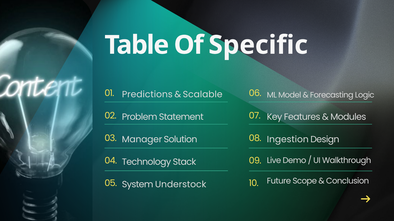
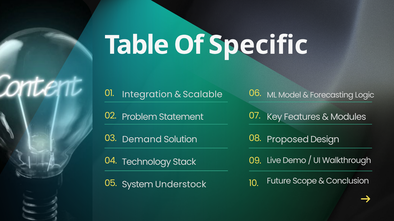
Predictions: Predictions -> Integration
Manager: Manager -> Demand
Ingestion: Ingestion -> Proposed
